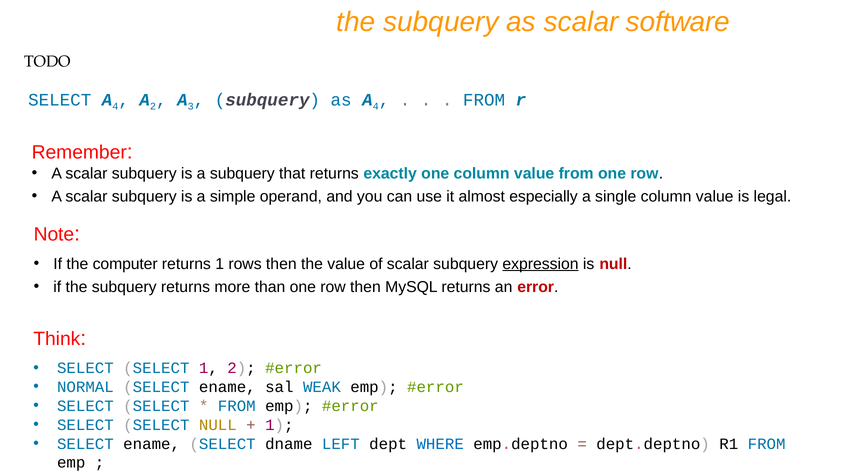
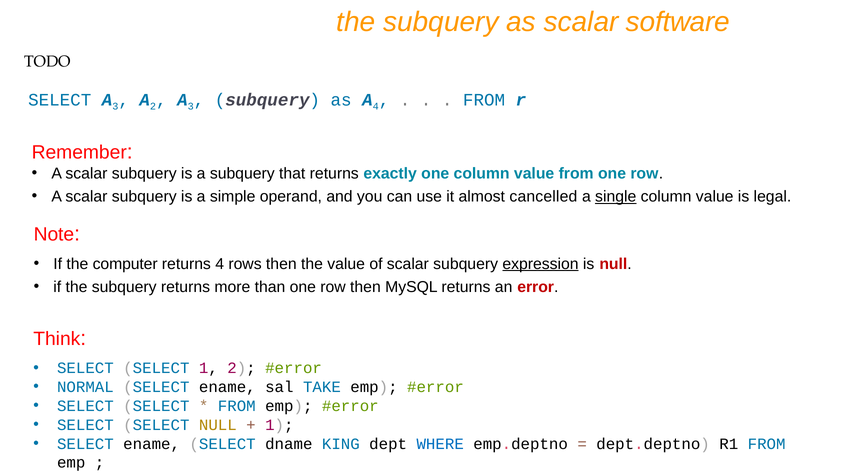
SELECT A 4: 4 -> 3
especially: especially -> cancelled
single underline: none -> present
returns 1: 1 -> 4
WEAK: WEAK -> TAKE
LEFT: LEFT -> KING
